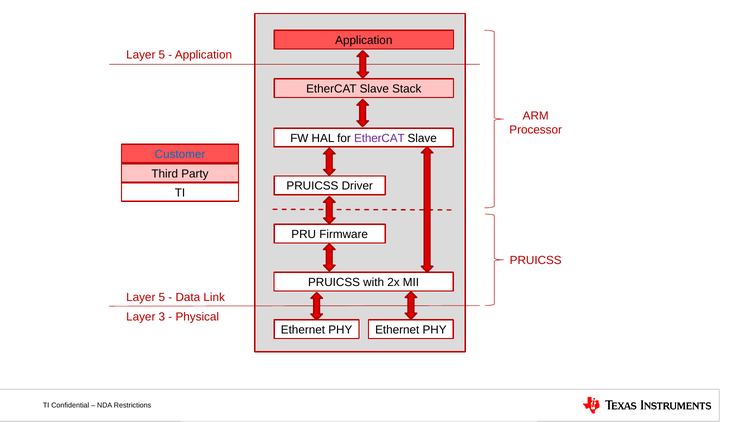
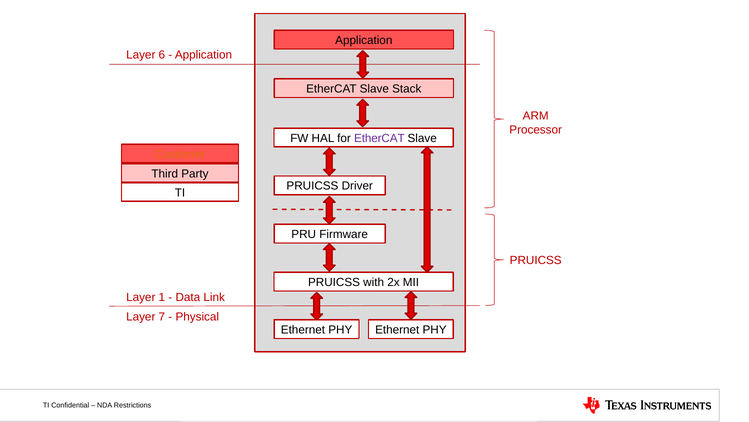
5 at (162, 55): 5 -> 6
Customer colour: blue -> orange
5 at (162, 297): 5 -> 1
3: 3 -> 7
